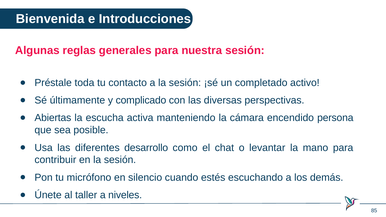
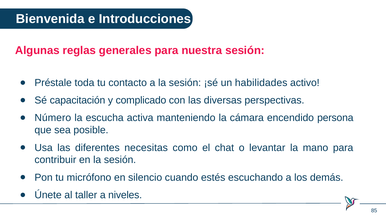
completado: completado -> habilidades
últimamente: últimamente -> capacitación
Abiertas: Abiertas -> Número
desarrollo: desarrollo -> necesitas
